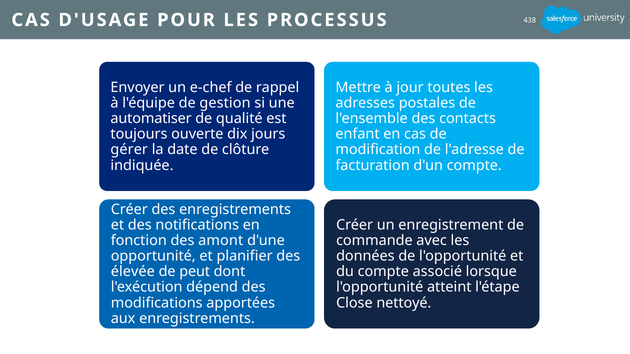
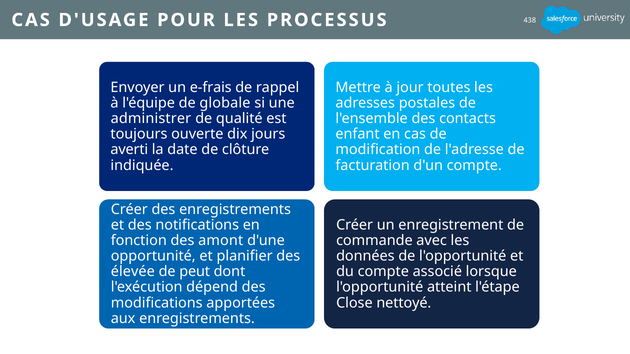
e-chef: e-chef -> e-frais
gestion: gestion -> globale
automatiser: automatiser -> administrer
gérer: gérer -> averti
